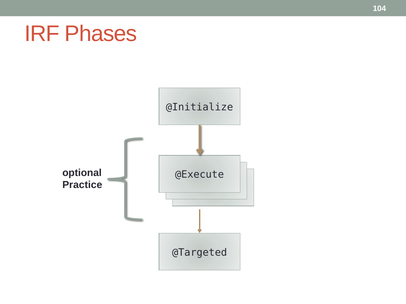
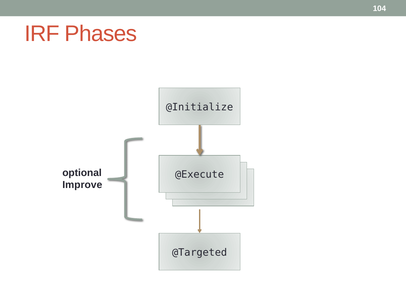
Practice: Practice -> Improve
